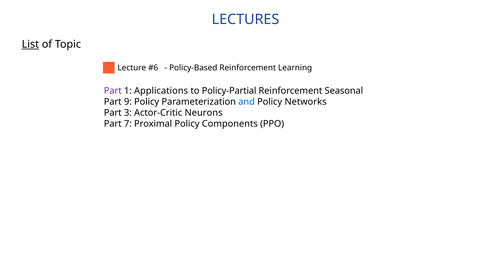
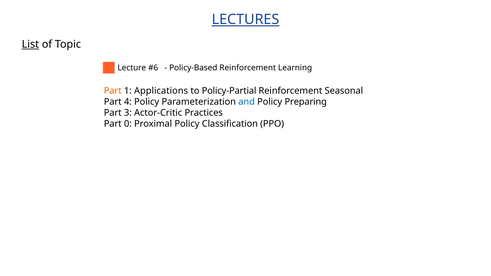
LECTURES underline: none -> present
Part at (113, 91) colour: purple -> orange
9: 9 -> 4
Networks: Networks -> Preparing
Neurons: Neurons -> Practices
7: 7 -> 0
Components: Components -> Classification
